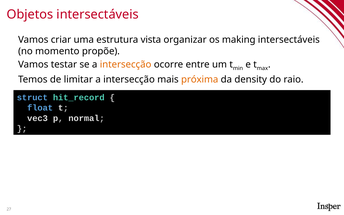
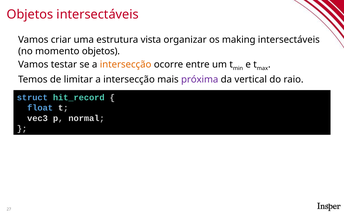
momento propõe: propõe -> objetos
próxima colour: orange -> purple
density: density -> vertical
